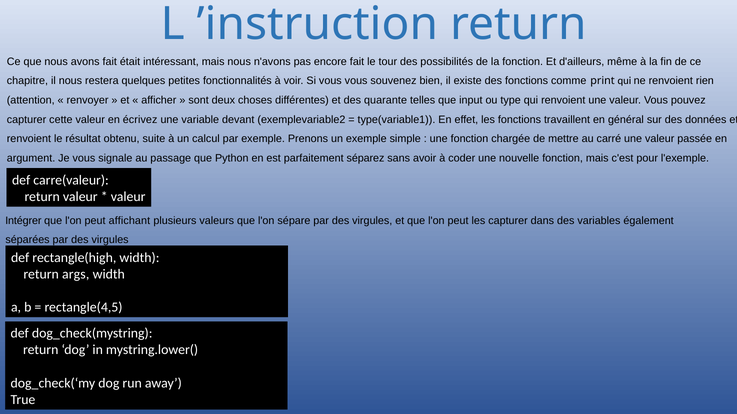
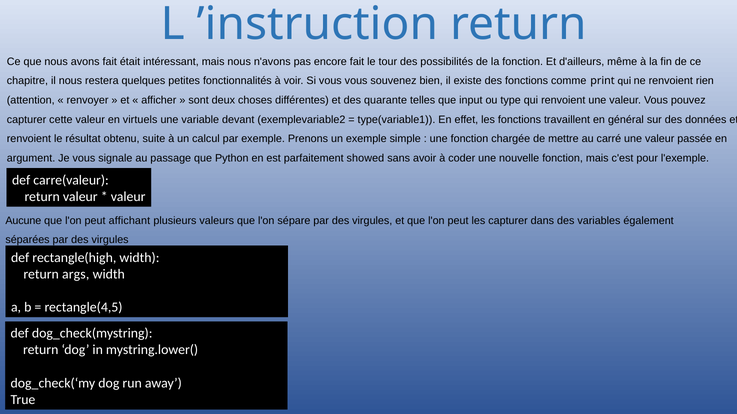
écrivez: écrivez -> virtuels
séparez: séparez -> showed
Intégrer: Intégrer -> Aucune
